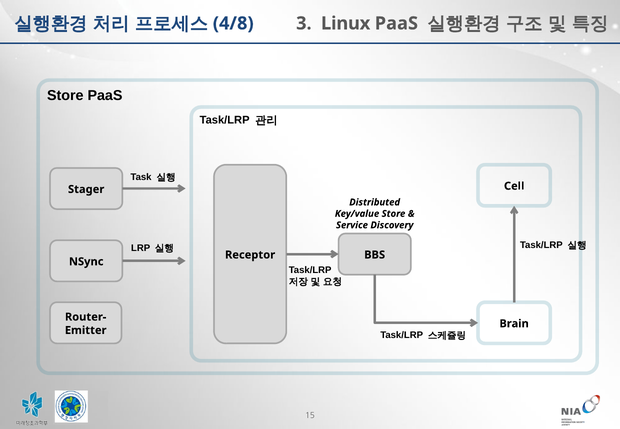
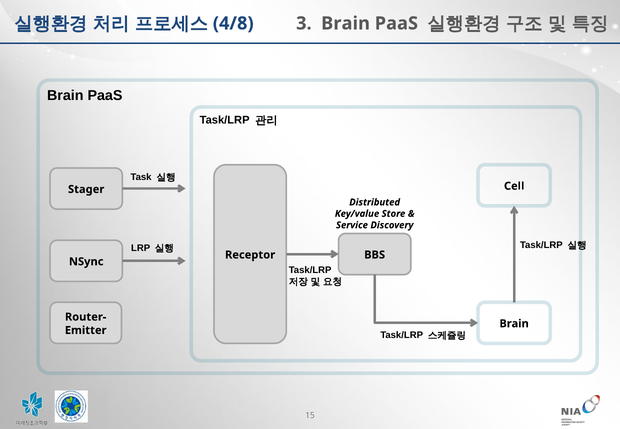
3 Linux: Linux -> Brain
Store at (65, 96): Store -> Brain
